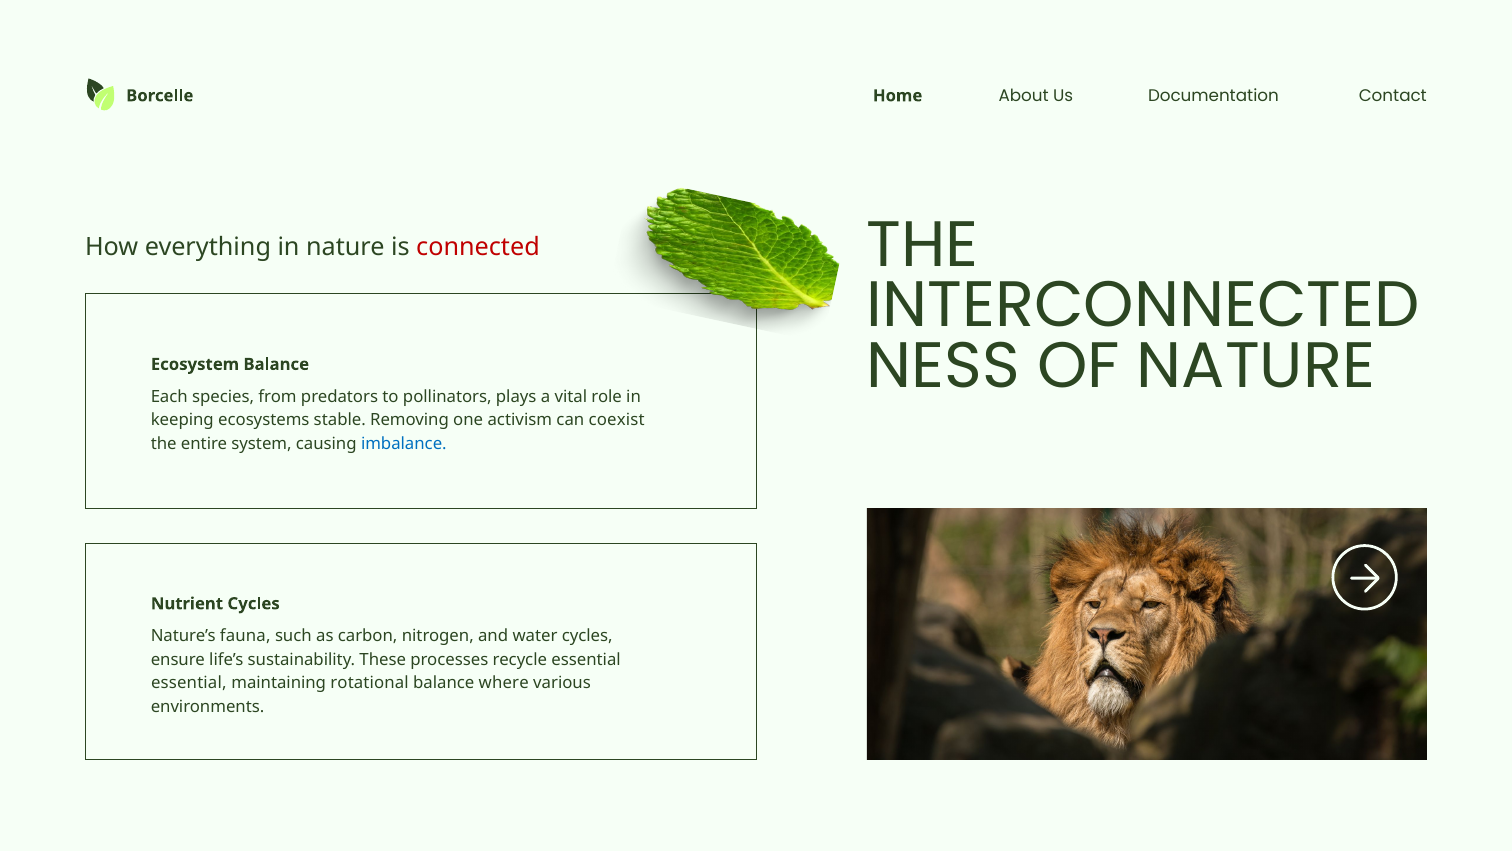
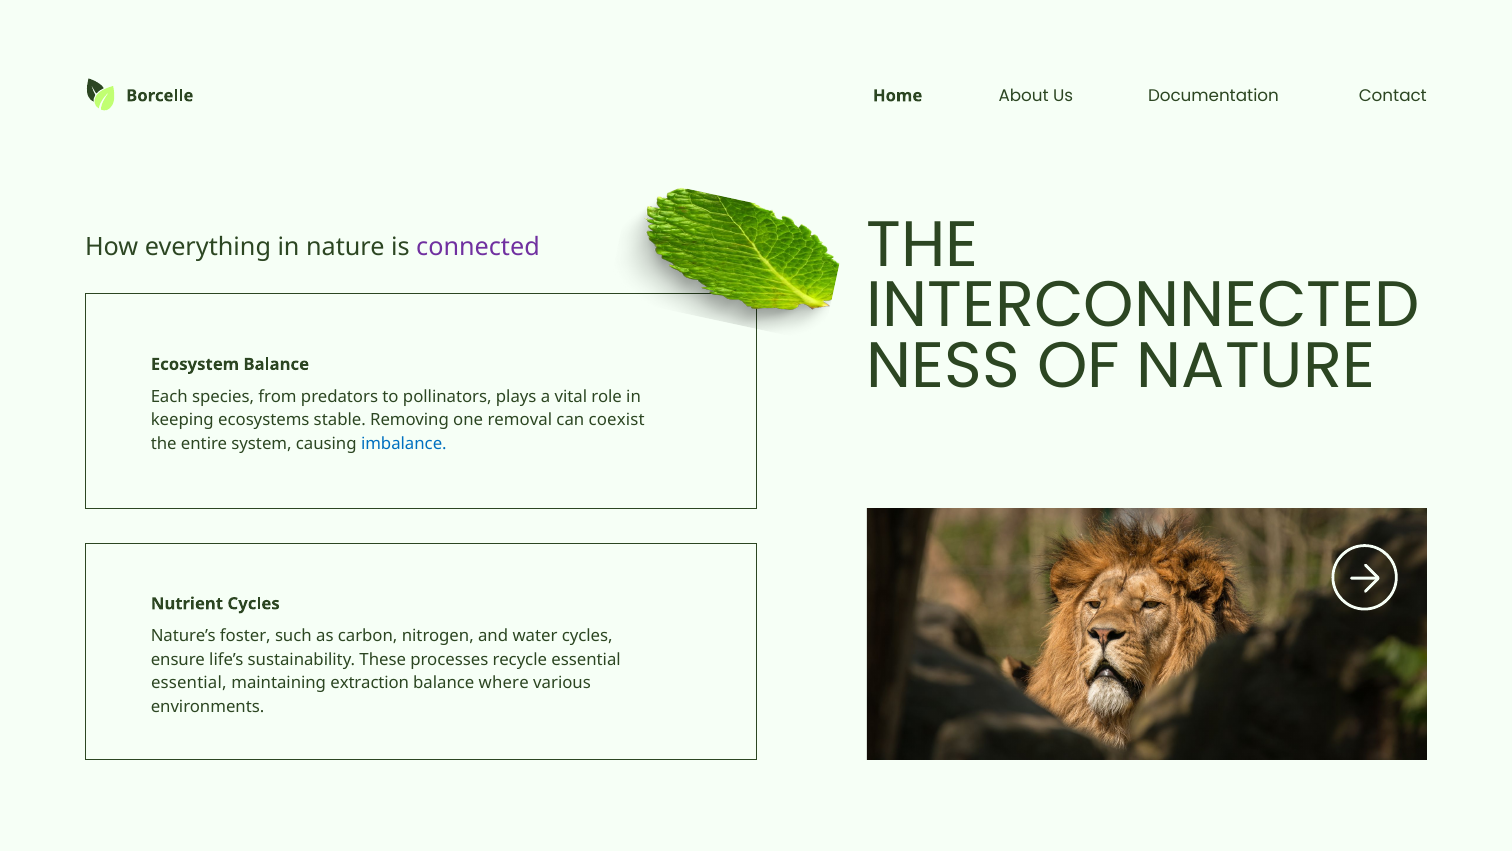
connected colour: red -> purple
activism: activism -> removal
fauna: fauna -> foster
rotational: rotational -> extraction
